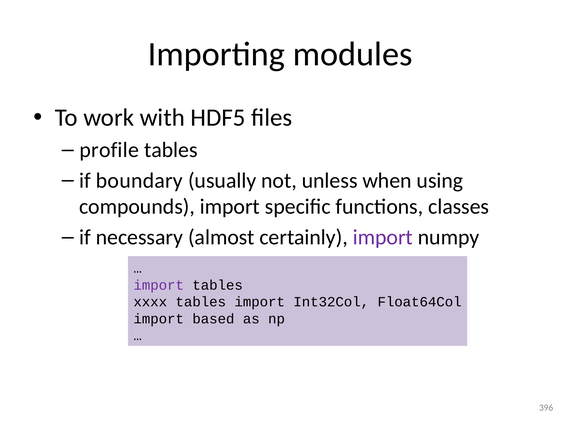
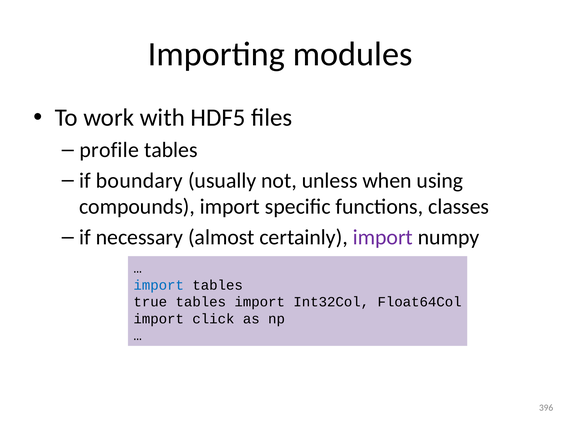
import at (159, 285) colour: purple -> blue
xxxx: xxxx -> true
based: based -> click
